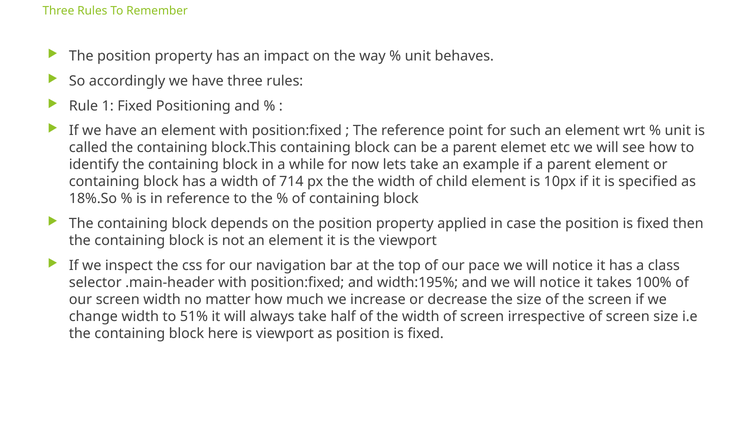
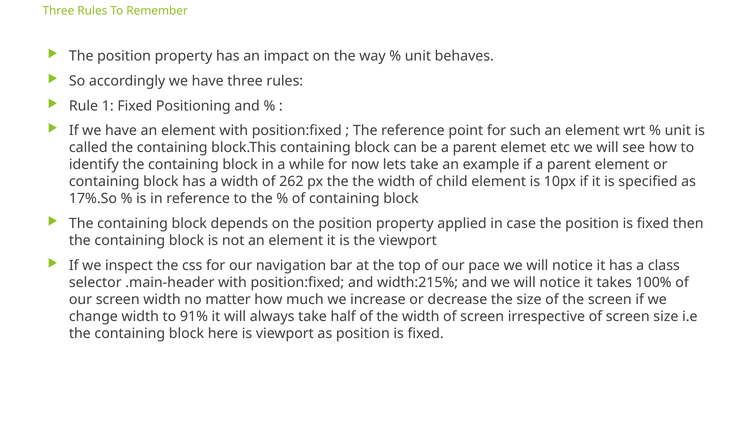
714: 714 -> 262
18%.So: 18%.So -> 17%.So
width:195%: width:195% -> width:215%
51%: 51% -> 91%
